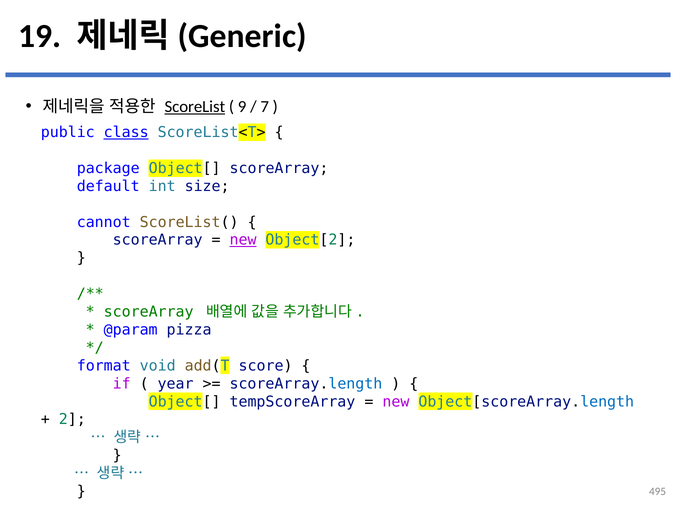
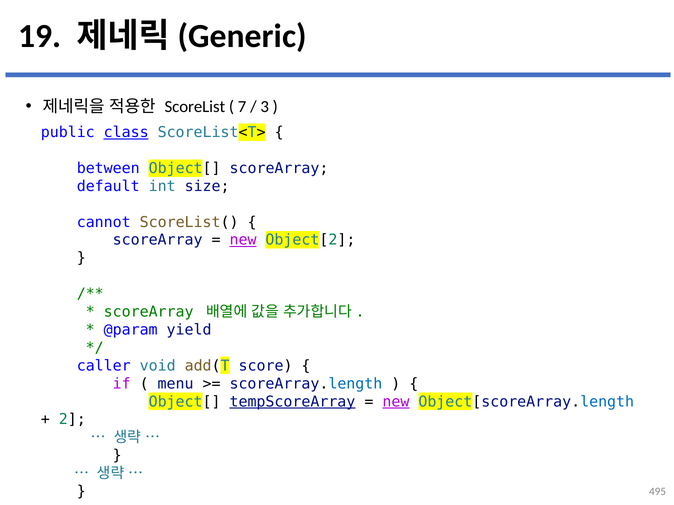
ScoreList underline: present -> none
9: 9 -> 7
7: 7 -> 3
package: package -> between
pizza: pizza -> yield
format: format -> caller
year: year -> menu
tempScoreArray underline: none -> present
new at (396, 402) underline: none -> present
